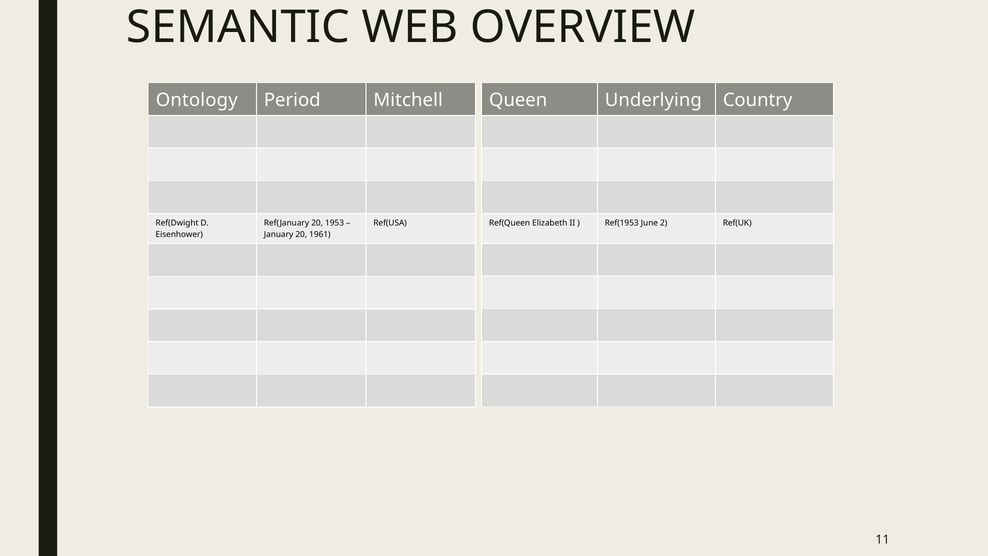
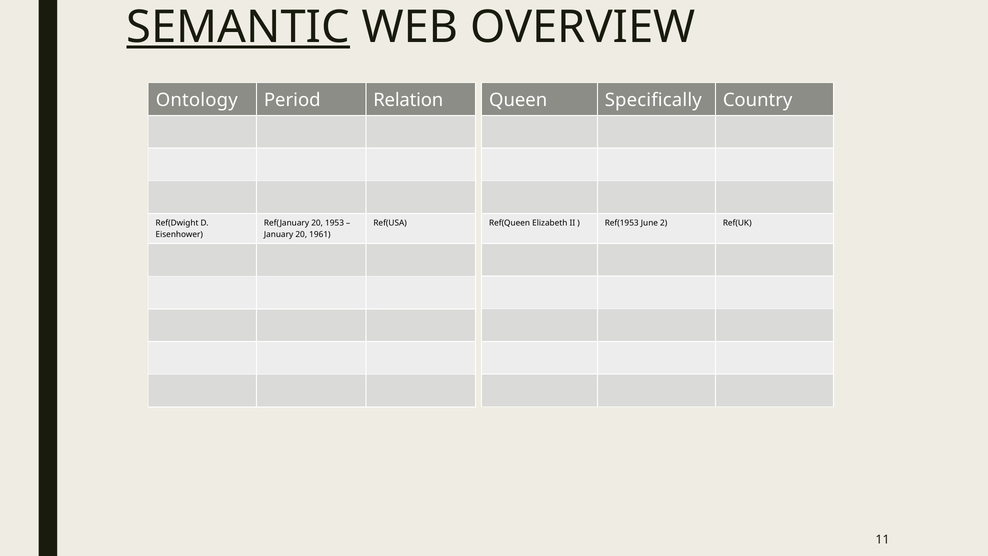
SEMANTIC underline: none -> present
Mitchell: Mitchell -> Relation
Underlying: Underlying -> Specifically
